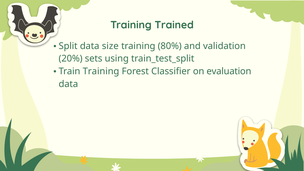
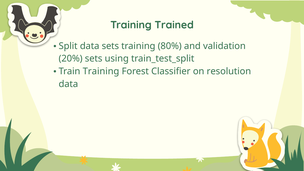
data size: size -> sets
evaluation: evaluation -> resolution
